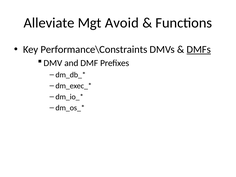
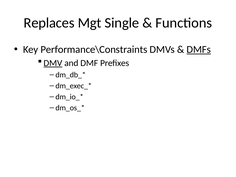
Alleviate: Alleviate -> Replaces
Avoid: Avoid -> Single
DMV underline: none -> present
